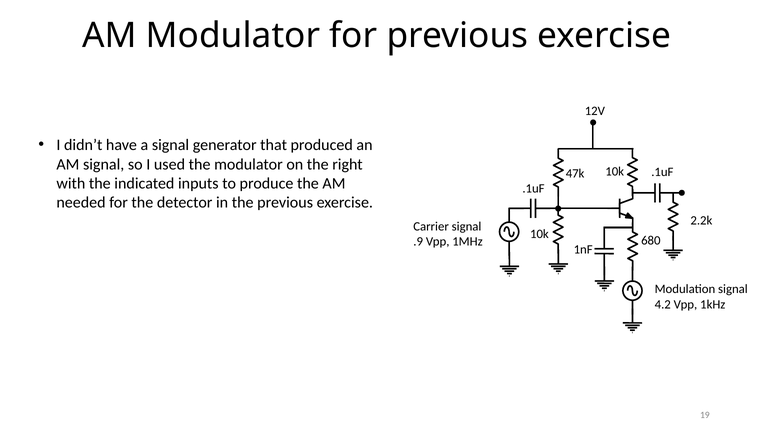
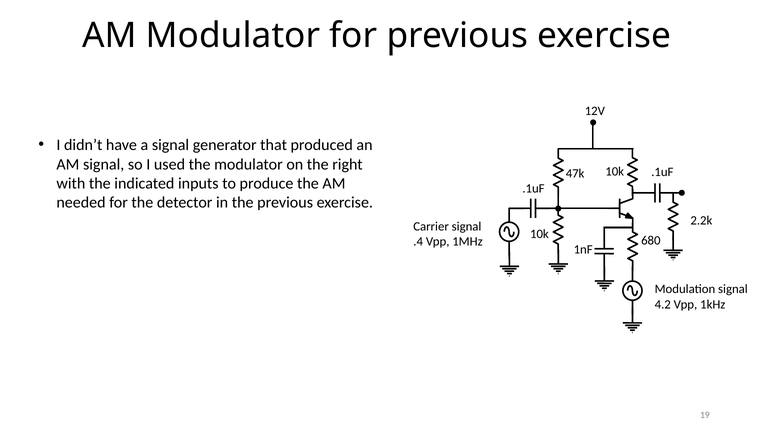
.9: .9 -> .4
